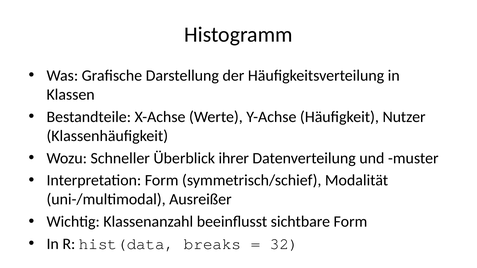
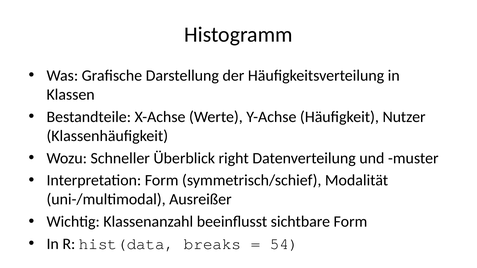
ihrer: ihrer -> right
32: 32 -> 54
